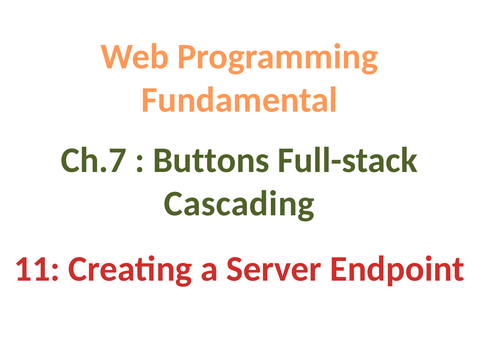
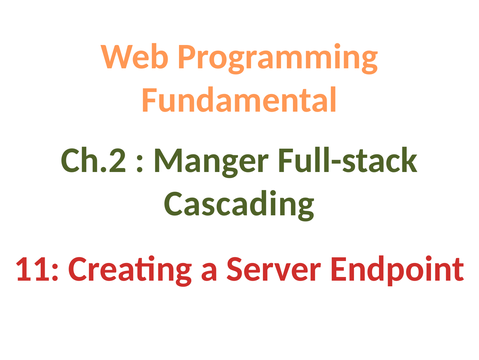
Ch.7: Ch.7 -> Ch.2
Buttons: Buttons -> Manger
